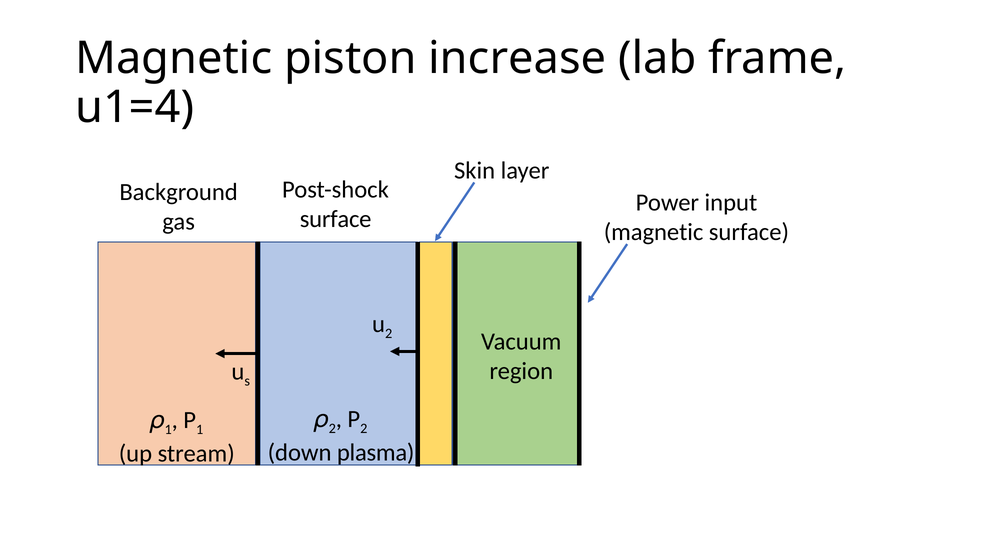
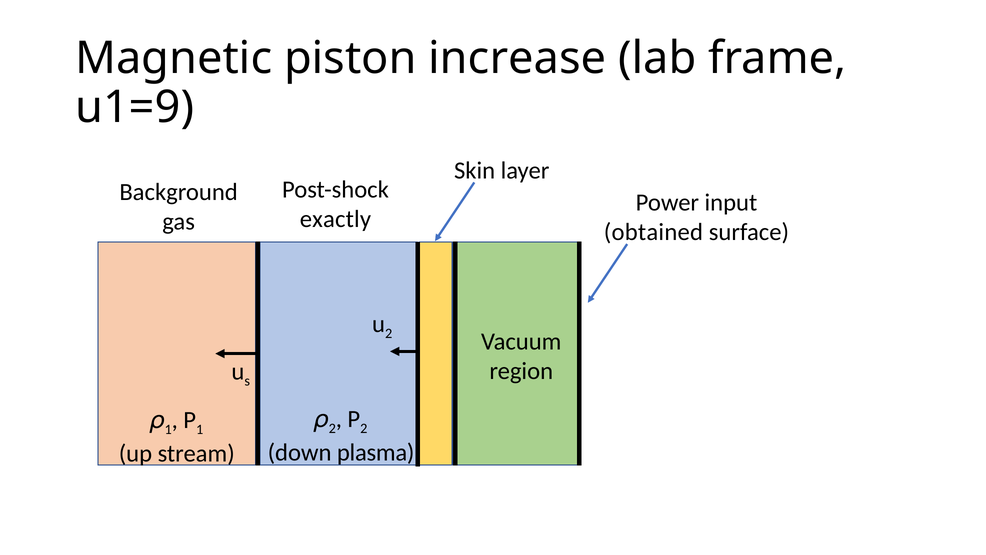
u1=4: u1=4 -> u1=9
surface at (336, 219): surface -> exactly
magnetic at (654, 232): magnetic -> obtained
